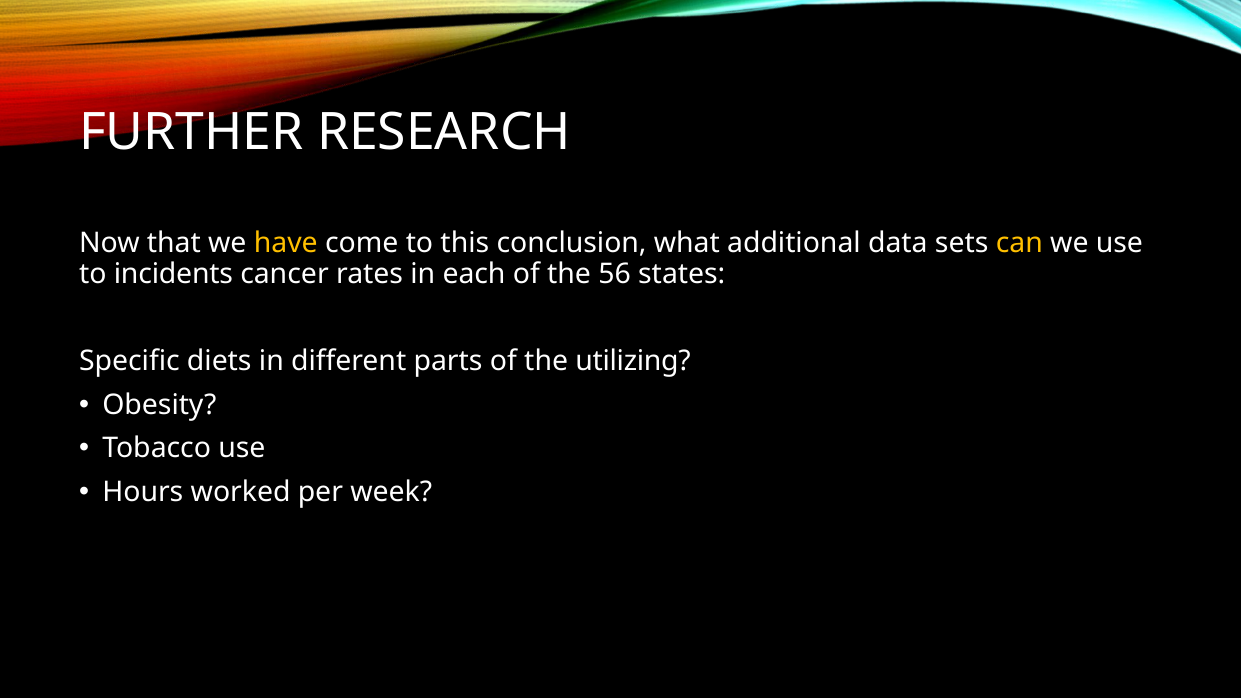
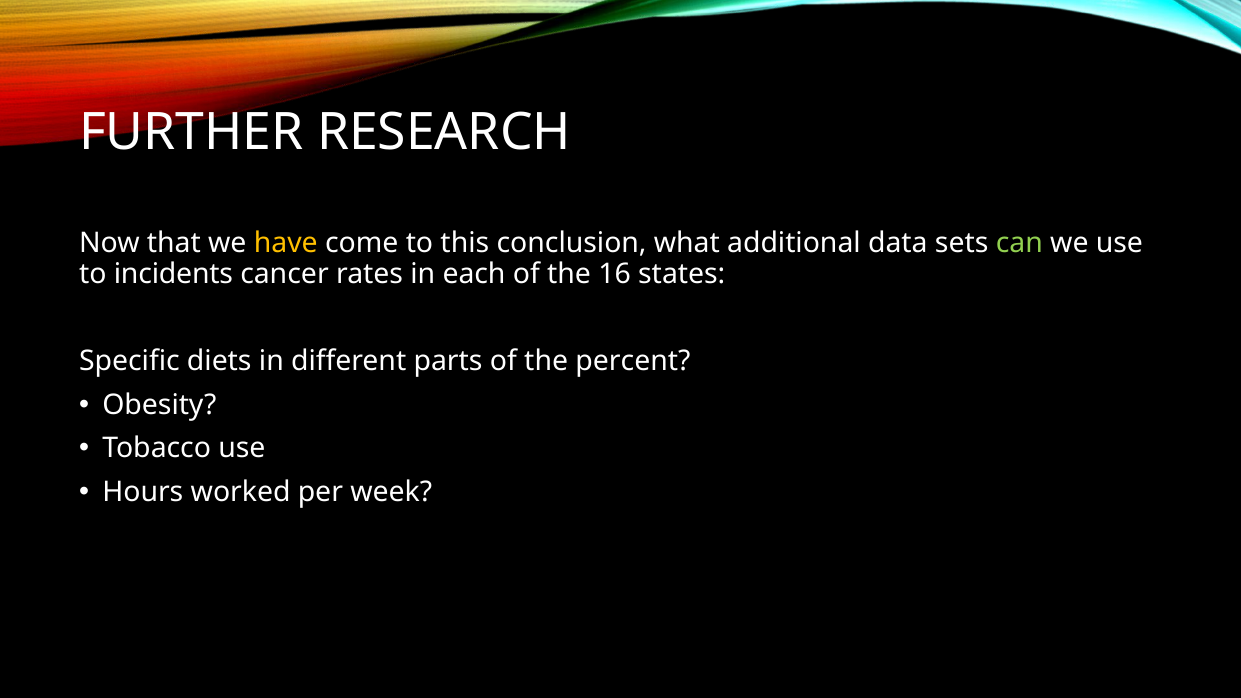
can colour: yellow -> light green
56: 56 -> 16
utilizing: utilizing -> percent
